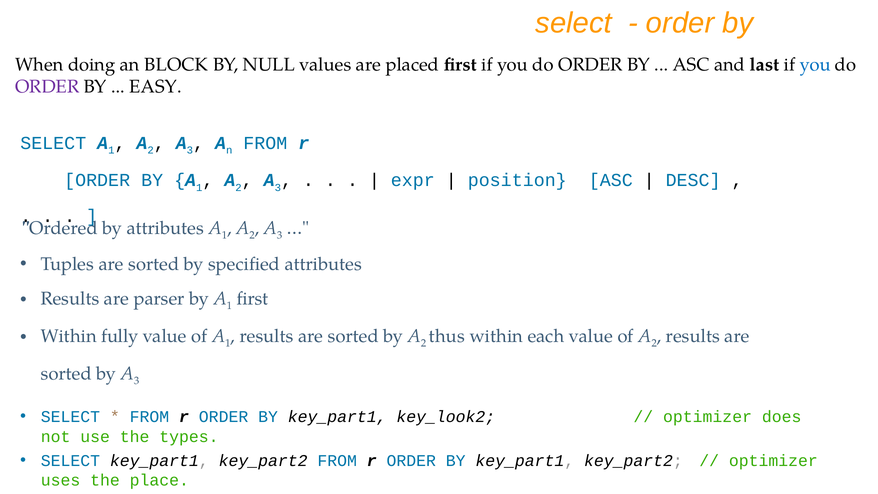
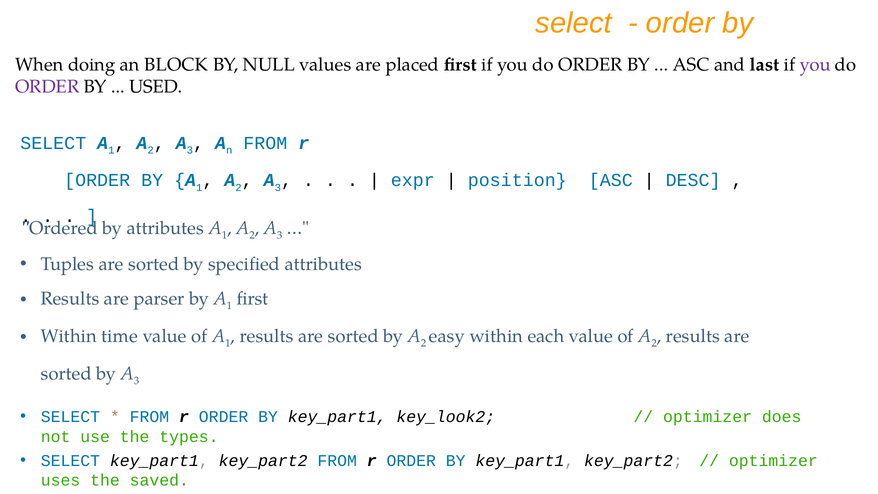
you at (815, 65) colour: blue -> purple
EASY: EASY -> USED
fully: fully -> time
thus: thus -> easy
place: place -> saved
